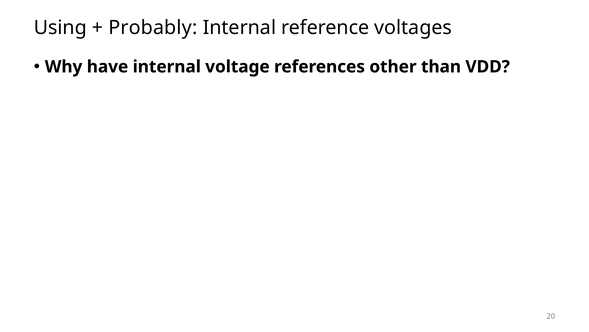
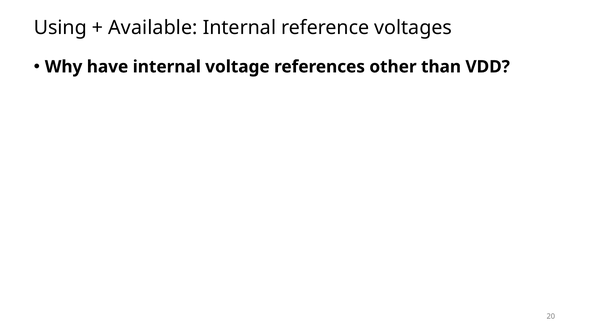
Probably: Probably -> Available
